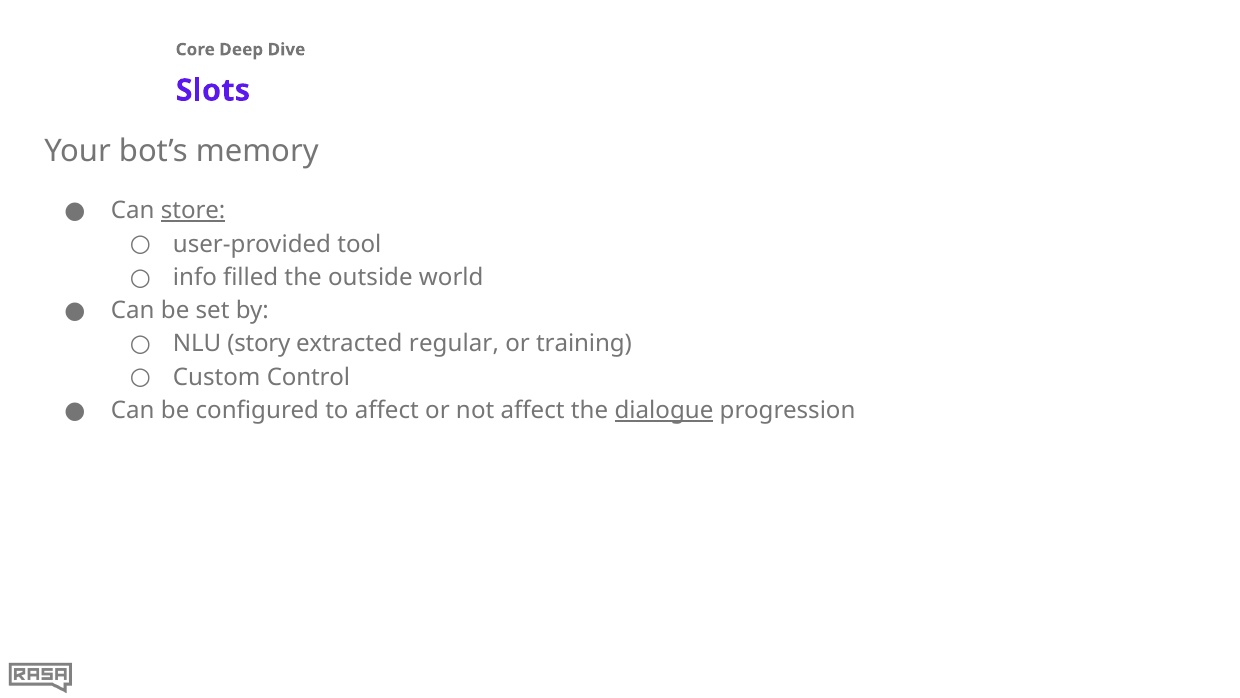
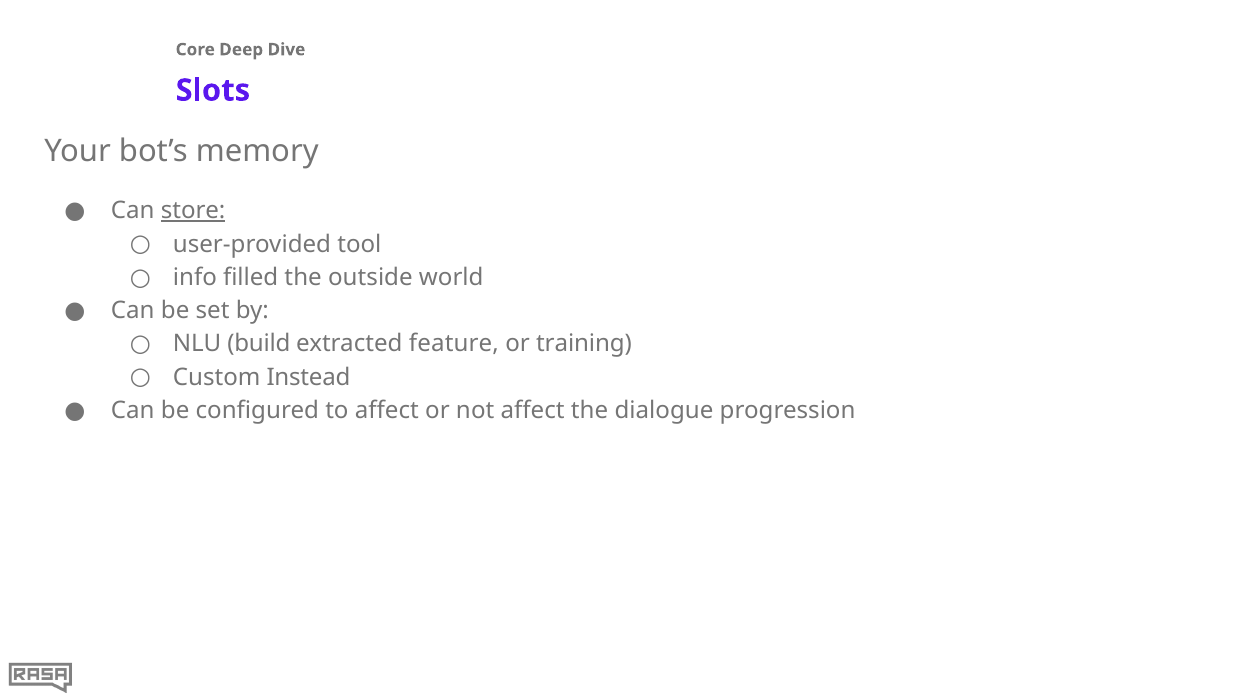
story: story -> build
regular: regular -> feature
Control: Control -> Instead
dialogue underline: present -> none
